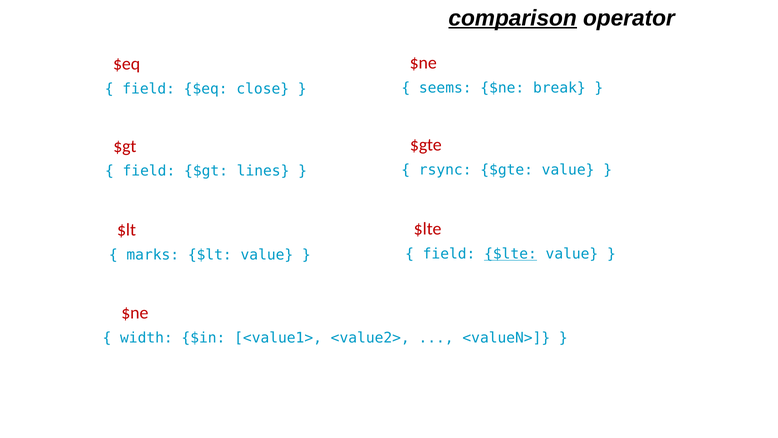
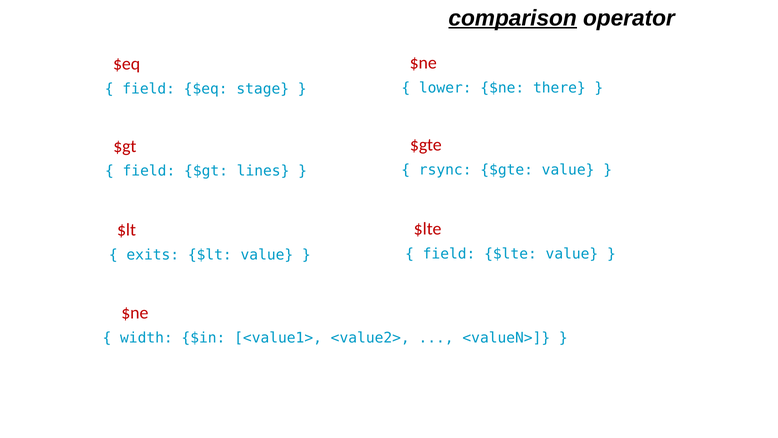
seems: seems -> lower
break: break -> there
close: close -> stage
$lte at (510, 254) underline: present -> none
marks: marks -> exits
